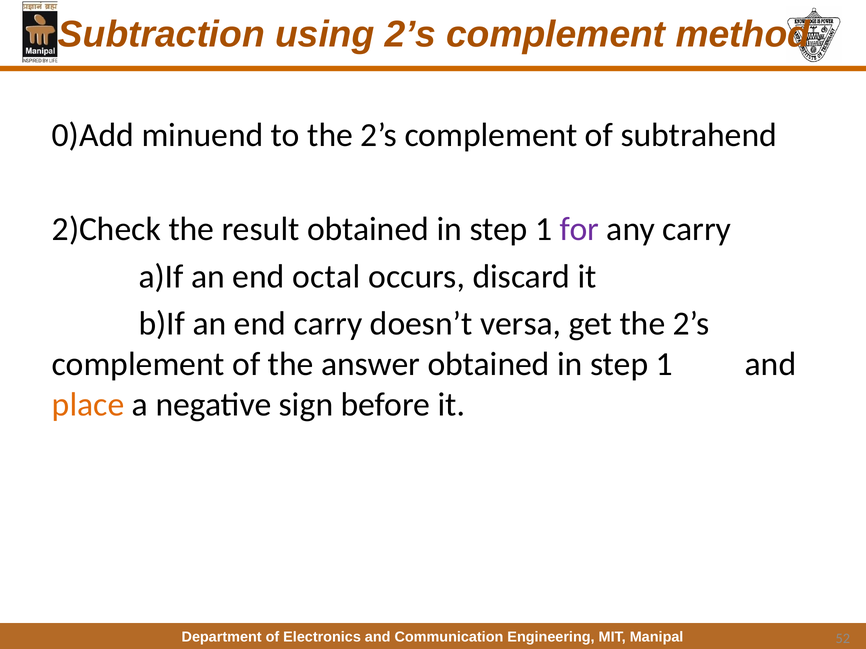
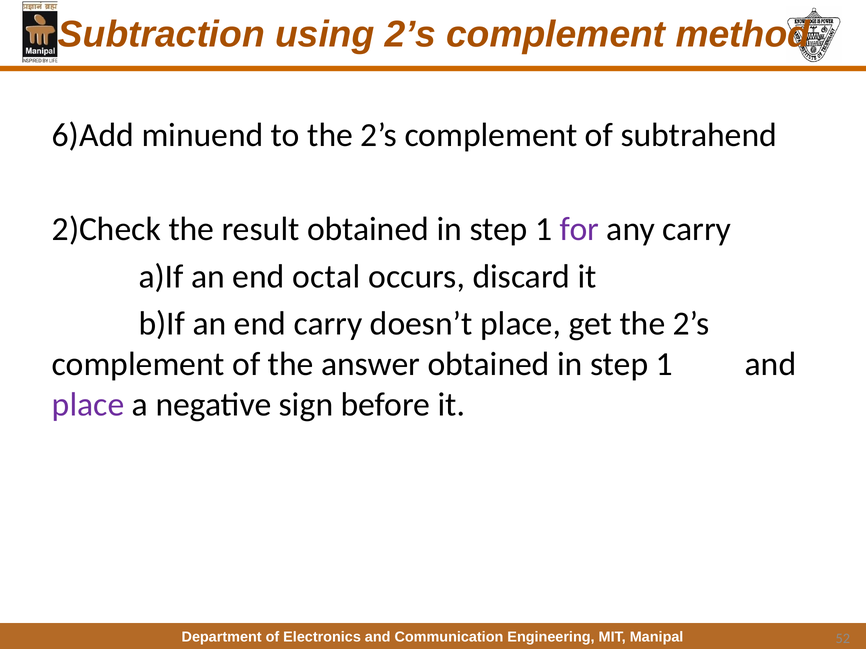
0)Add: 0)Add -> 6)Add
doesn’t versa: versa -> place
place at (88, 405) colour: orange -> purple
